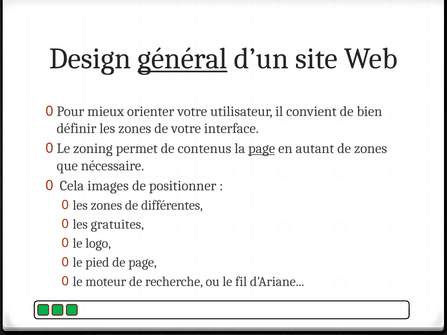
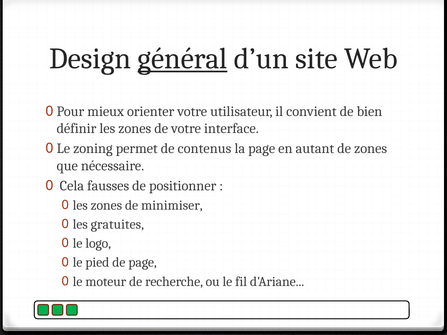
page at (262, 149) underline: present -> none
images: images -> fausses
différentes: différentes -> minimiser
